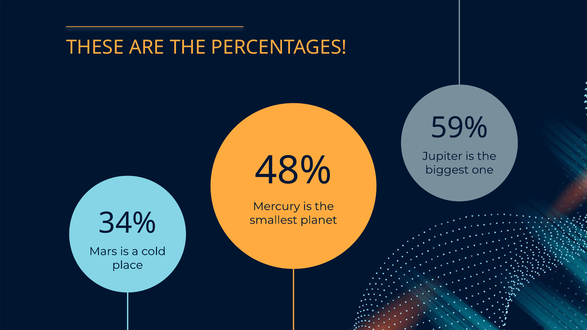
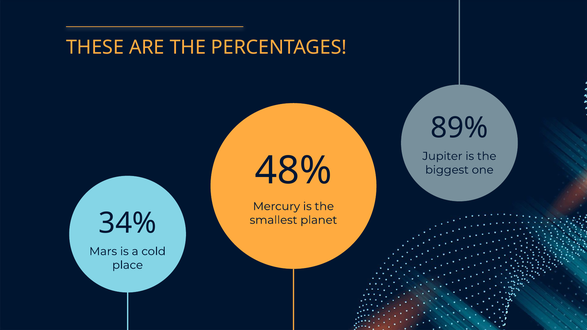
59%: 59% -> 89%
